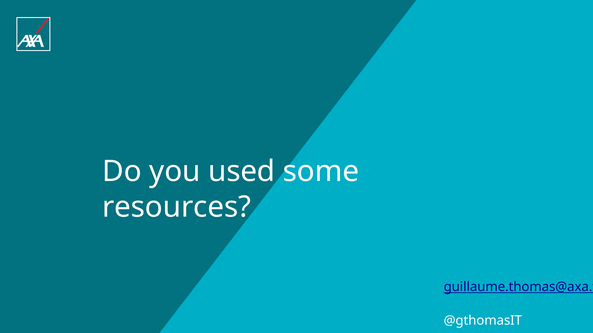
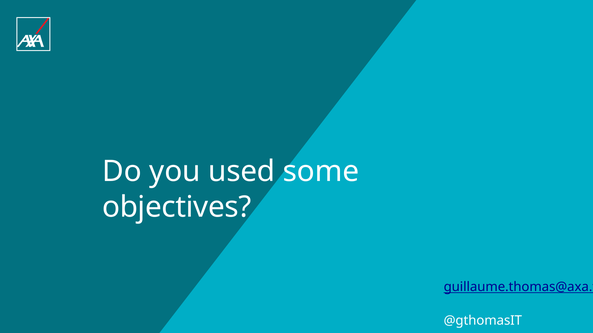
resources: resources -> objectives
